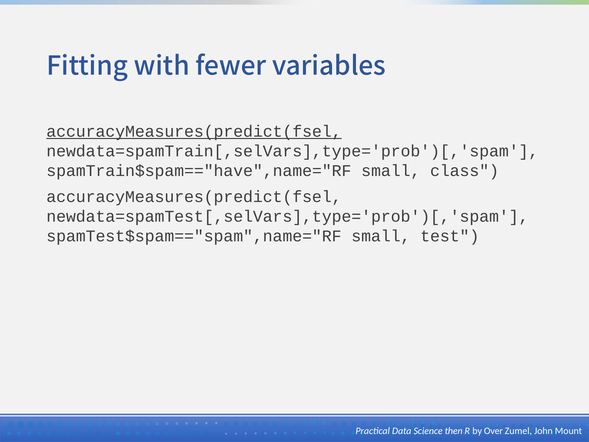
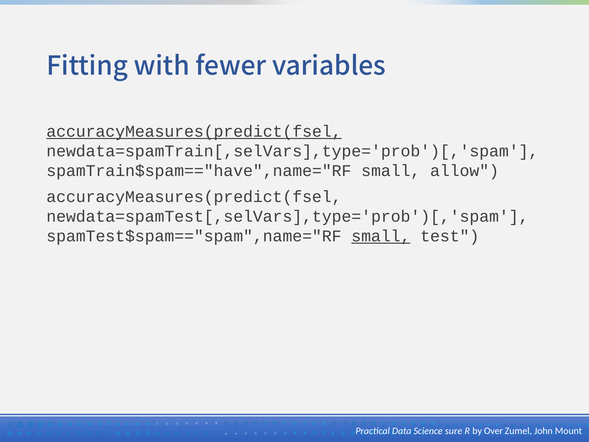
class: class -> allow
small at (381, 236) underline: none -> present
then: then -> sure
